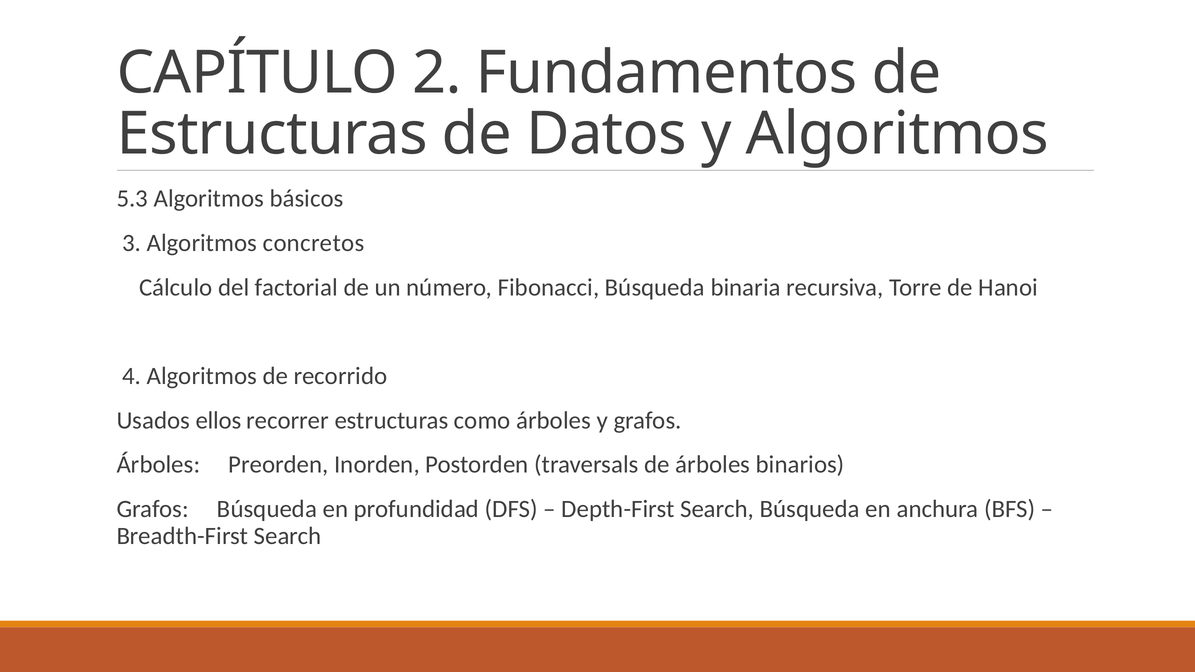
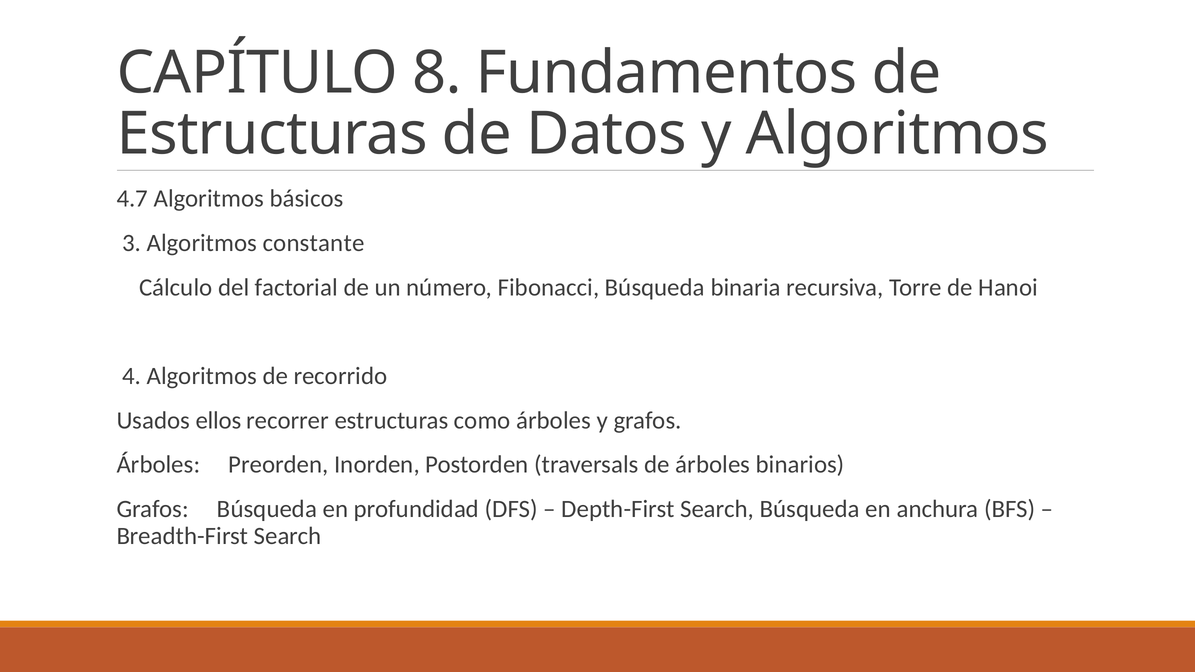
2: 2 -> 8
5.3: 5.3 -> 4.7
concretos: concretos -> constante
